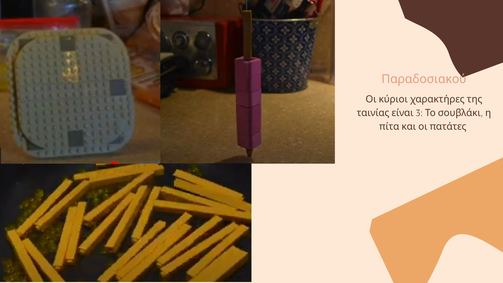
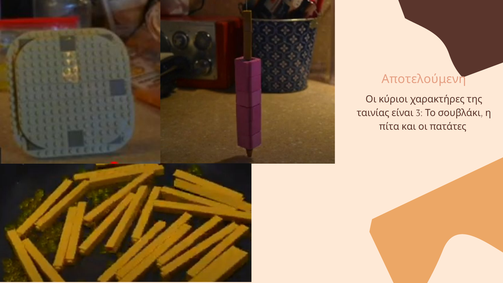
Παραδοσιακού: Παραδοσιακού -> Αποτελούμενη
